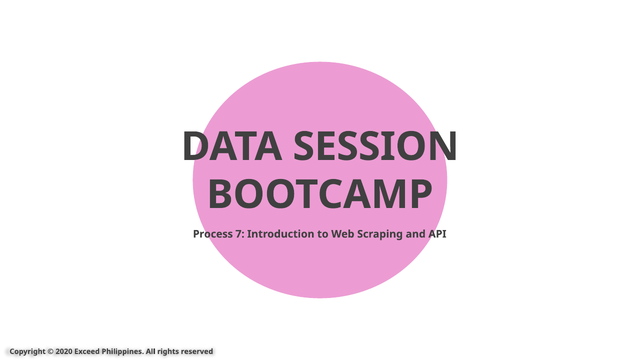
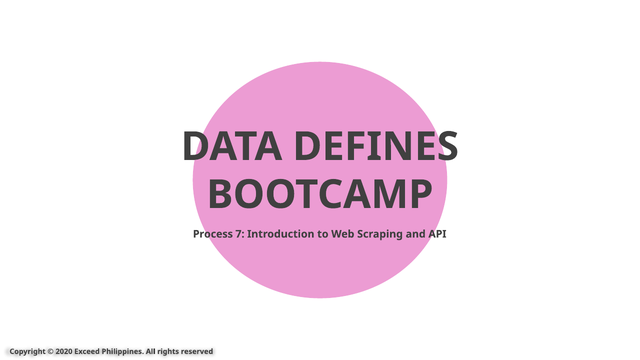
SESSION: SESSION -> DEFINES
